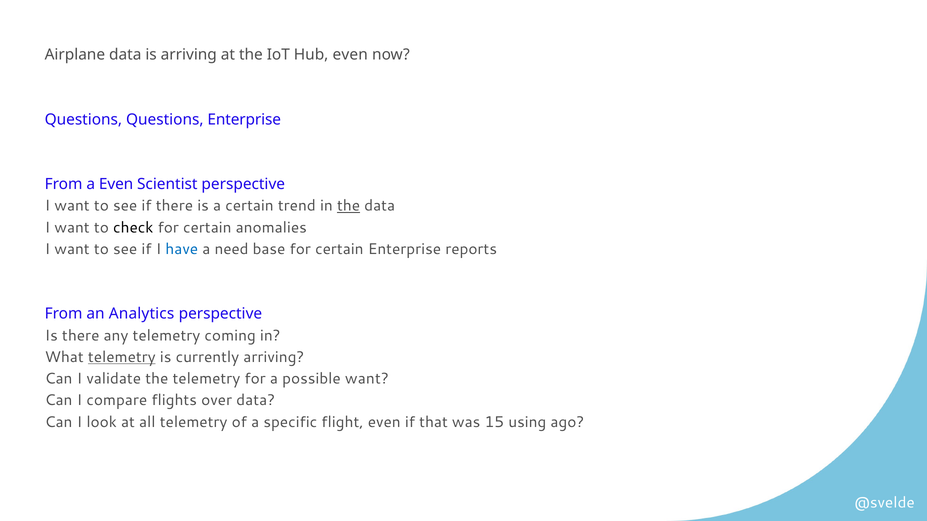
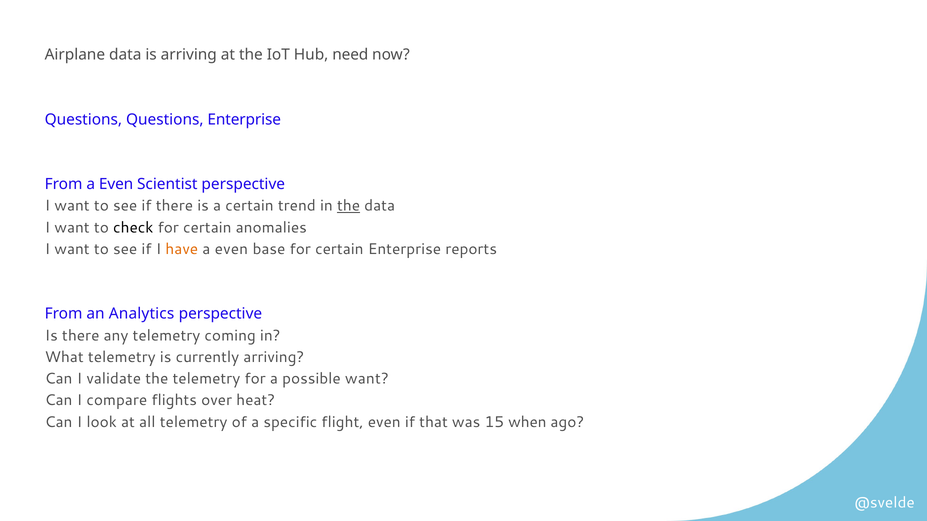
Hub even: even -> need
have colour: blue -> orange
need at (232, 249): need -> even
telemetry at (122, 357) underline: present -> none
over data: data -> heat
using: using -> when
